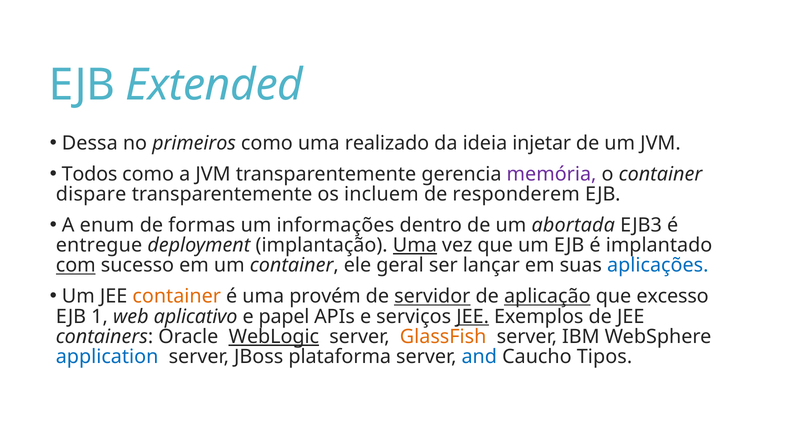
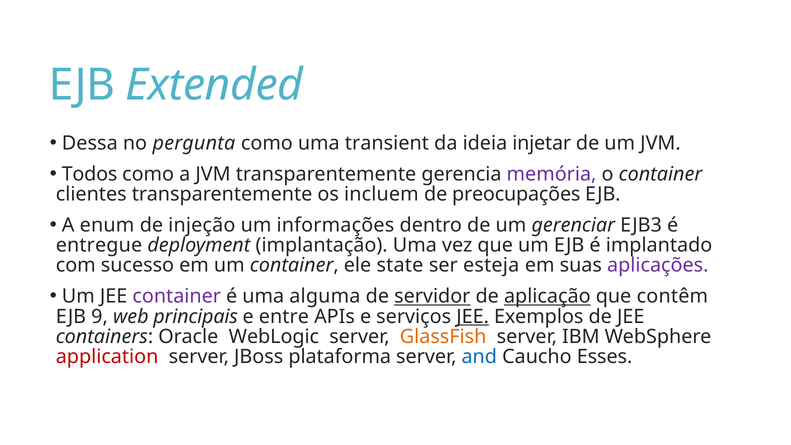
primeiros: primeiros -> pergunta
realizado: realizado -> transient
dispare: dispare -> clientes
responderem: responderem -> preocupações
formas: formas -> injeção
abortada: abortada -> gerenciar
Uma at (415, 245) underline: present -> none
com underline: present -> none
geral: geral -> state
lançar: lançar -> esteja
aplicações colour: blue -> purple
container at (177, 296) colour: orange -> purple
provém: provém -> alguma
excesso: excesso -> contêm
1: 1 -> 9
aplicativo: aplicativo -> principais
papel: papel -> entre
WebLogic underline: present -> none
application colour: blue -> red
Tipos: Tipos -> Esses
